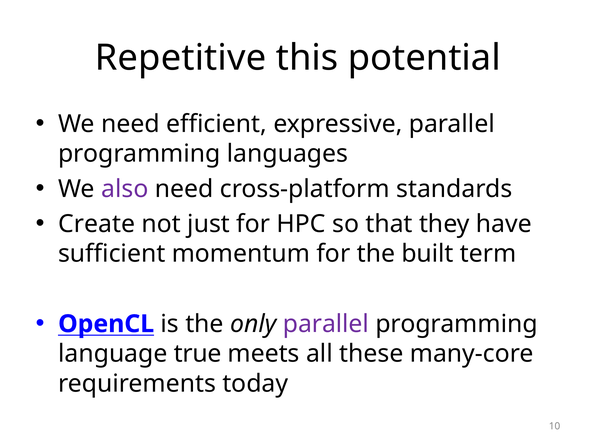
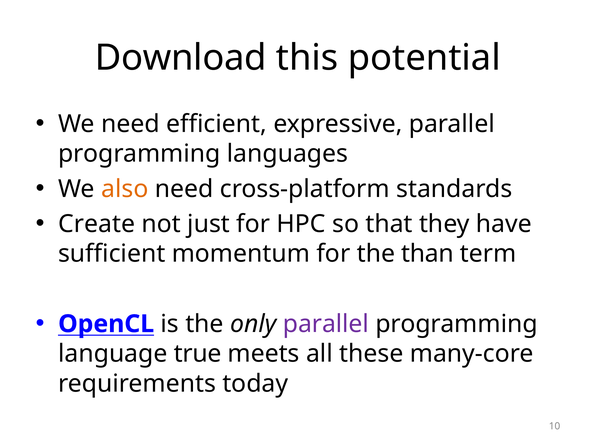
Repetitive: Repetitive -> Download
also colour: purple -> orange
built: built -> than
